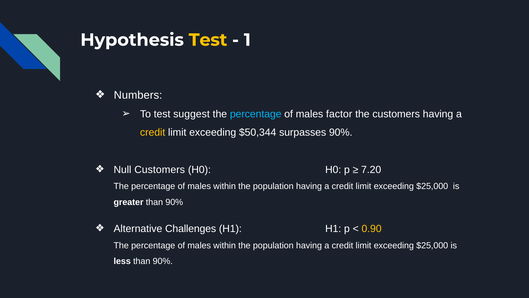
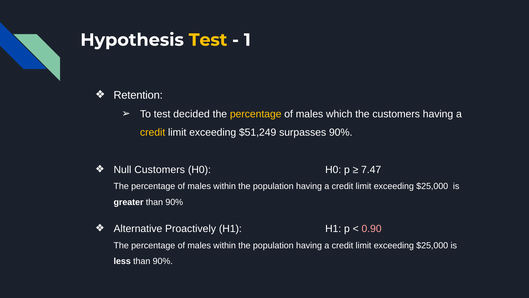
Numbers: Numbers -> Retention
suggest: suggest -> decided
percentage at (256, 114) colour: light blue -> yellow
factor: factor -> which
$50,344: $50,344 -> $51,249
7.20: 7.20 -> 7.47
Challenges: Challenges -> Proactively
0.90 colour: yellow -> pink
